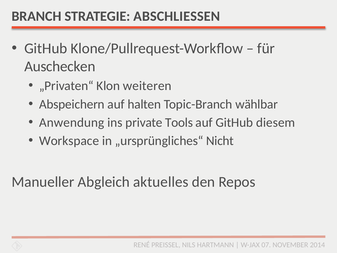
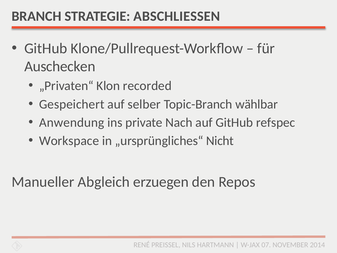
weiteren: weiteren -> recorded
Abspeichern: Abspeichern -> Gespeichert
halten: halten -> selber
Tools: Tools -> Nach
diesem: diesem -> refspec
aktuelles: aktuelles -> erzuegen
